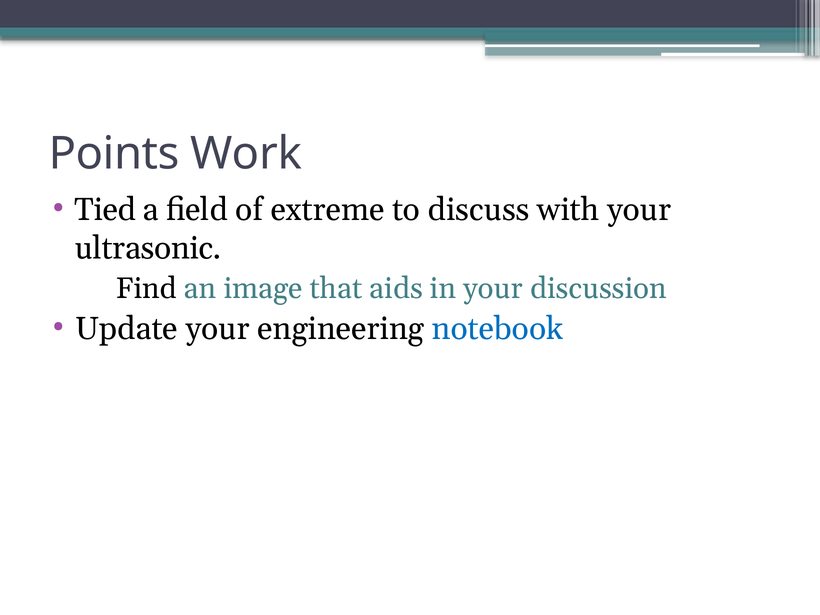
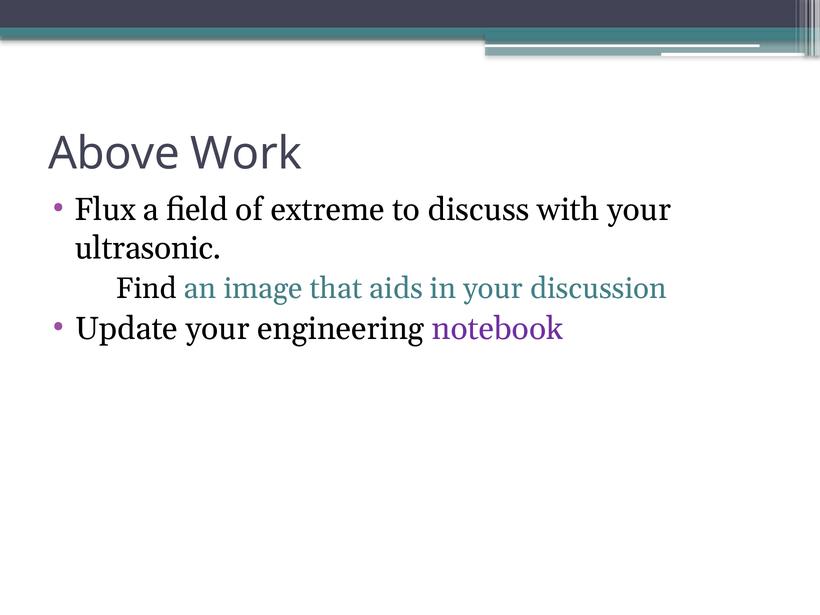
Points: Points -> Above
Tied: Tied -> Flux
notebook colour: blue -> purple
